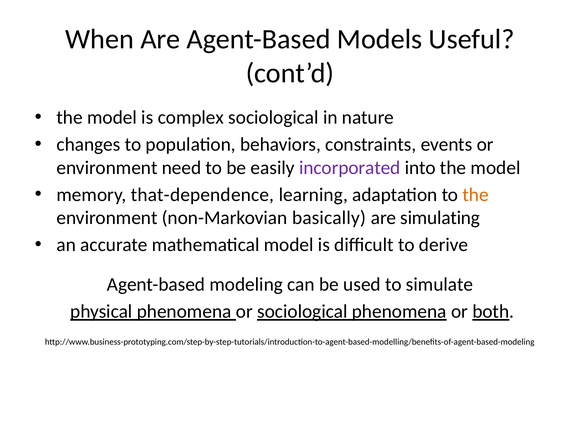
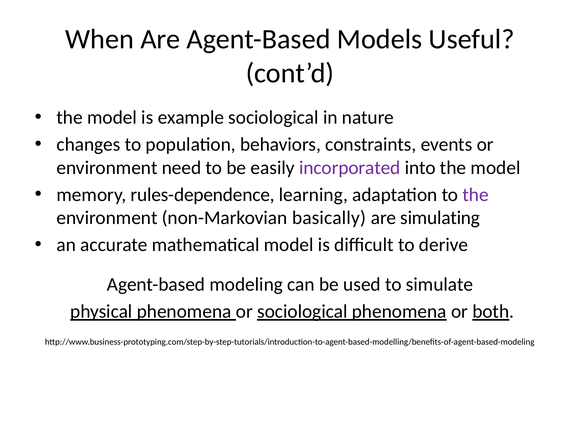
complex: complex -> example
that-dependence: that-dependence -> rules-dependence
the at (476, 195) colour: orange -> purple
